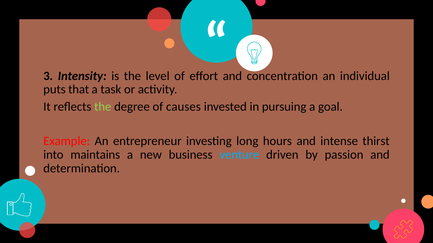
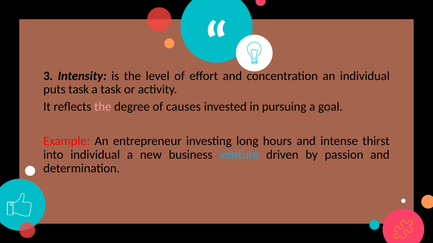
puts that: that -> task
the at (103, 107) colour: light green -> pink
into maintains: maintains -> individual
